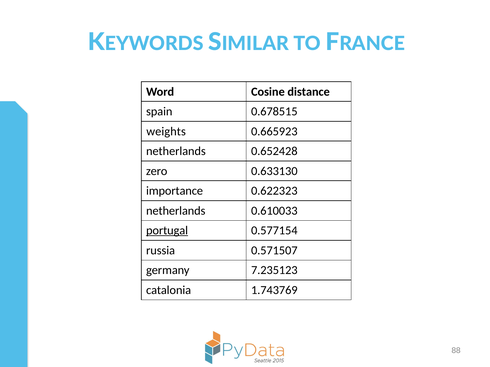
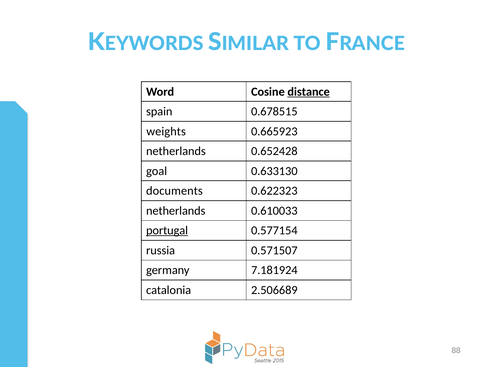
distance underline: none -> present
zero: zero -> goal
importance: importance -> documents
7.235123: 7.235123 -> 7.181924
1.743769: 1.743769 -> 2.506689
